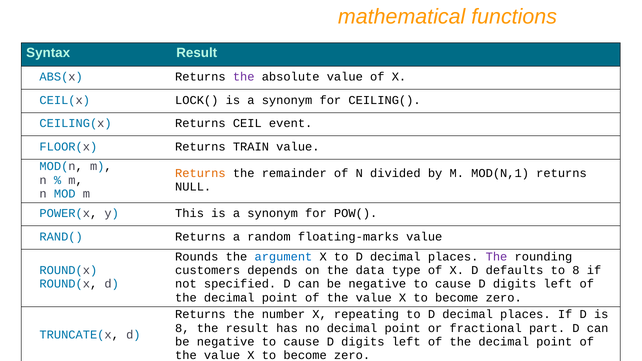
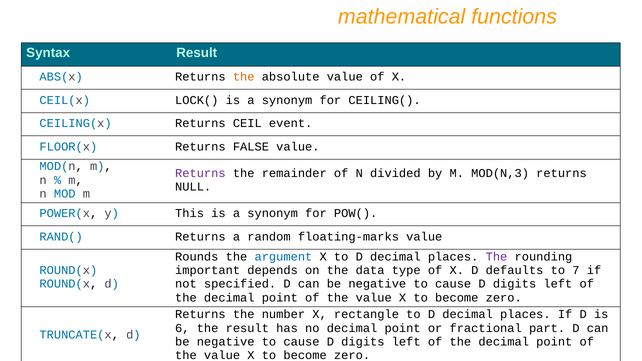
the at (244, 77) colour: purple -> orange
TRAIN: TRAIN -> FALSE
Returns at (200, 173) colour: orange -> purple
MOD(N,1: MOD(N,1 -> MOD(N,3
customers: customers -> important
to 8: 8 -> 7
repeating: repeating -> rectangle
8 at (182, 328): 8 -> 6
